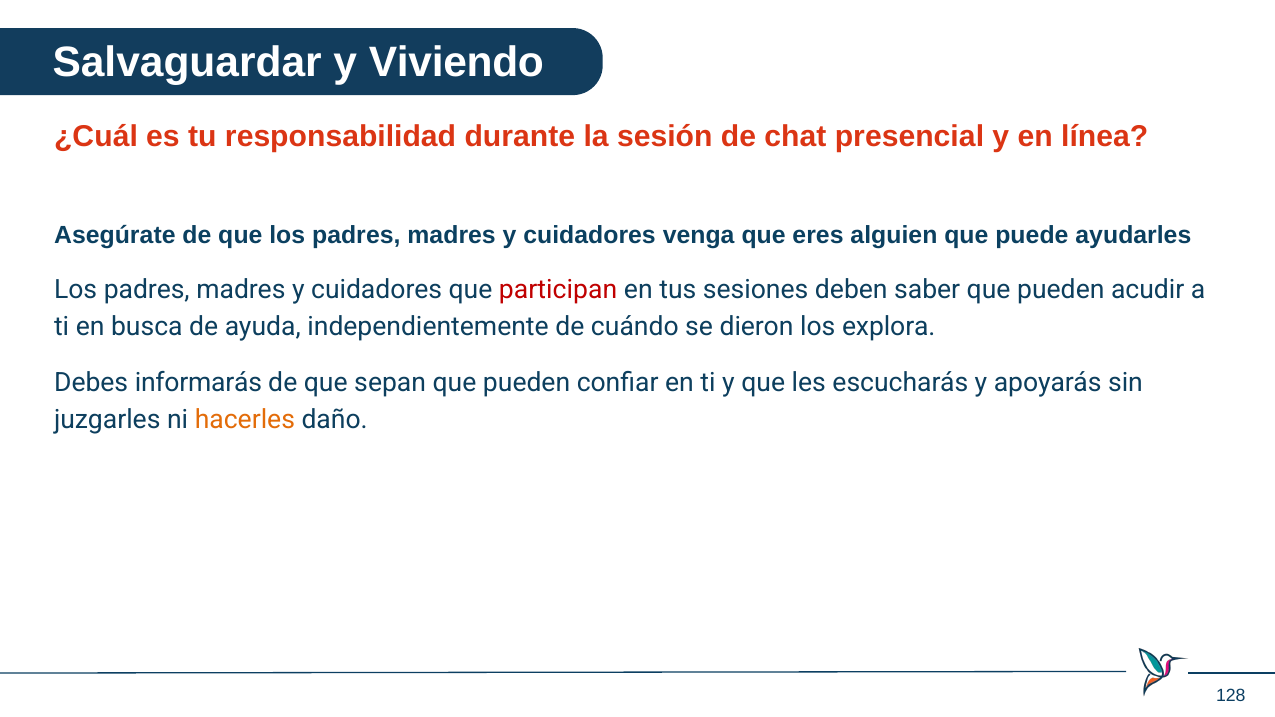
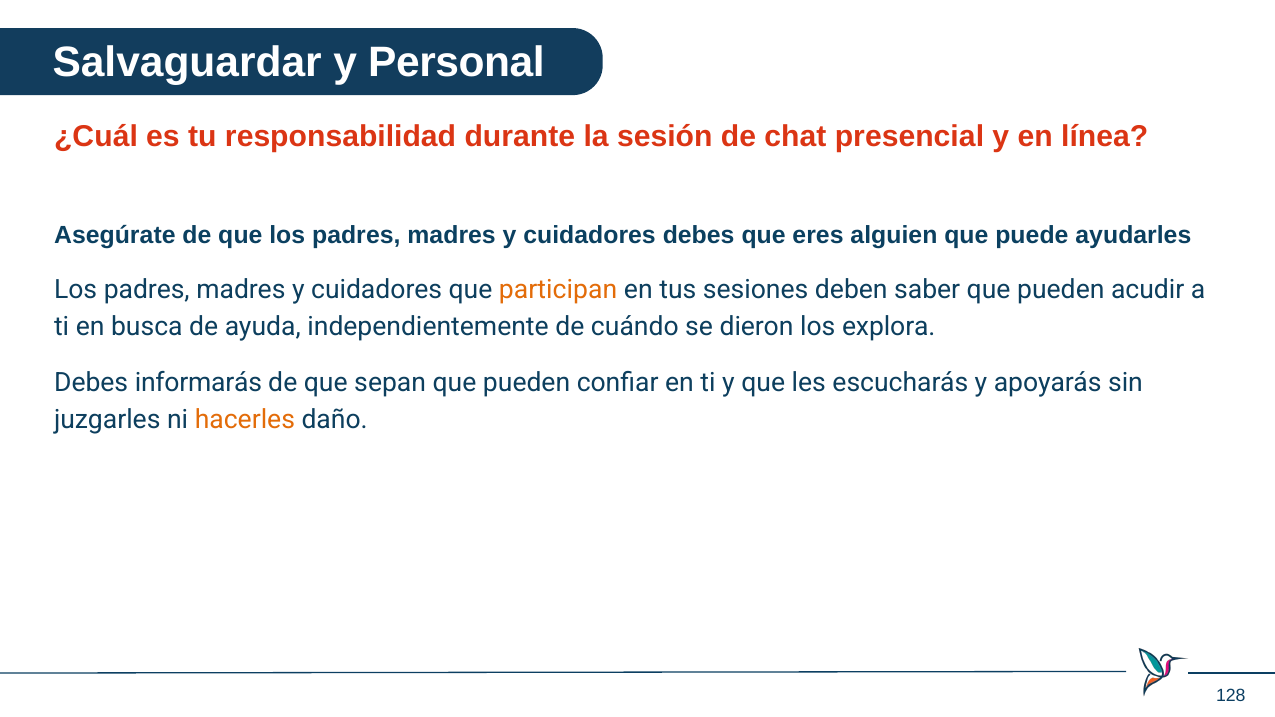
Viviendo: Viviendo -> Personal
cuidadores venga: venga -> debes
participan colour: red -> orange
